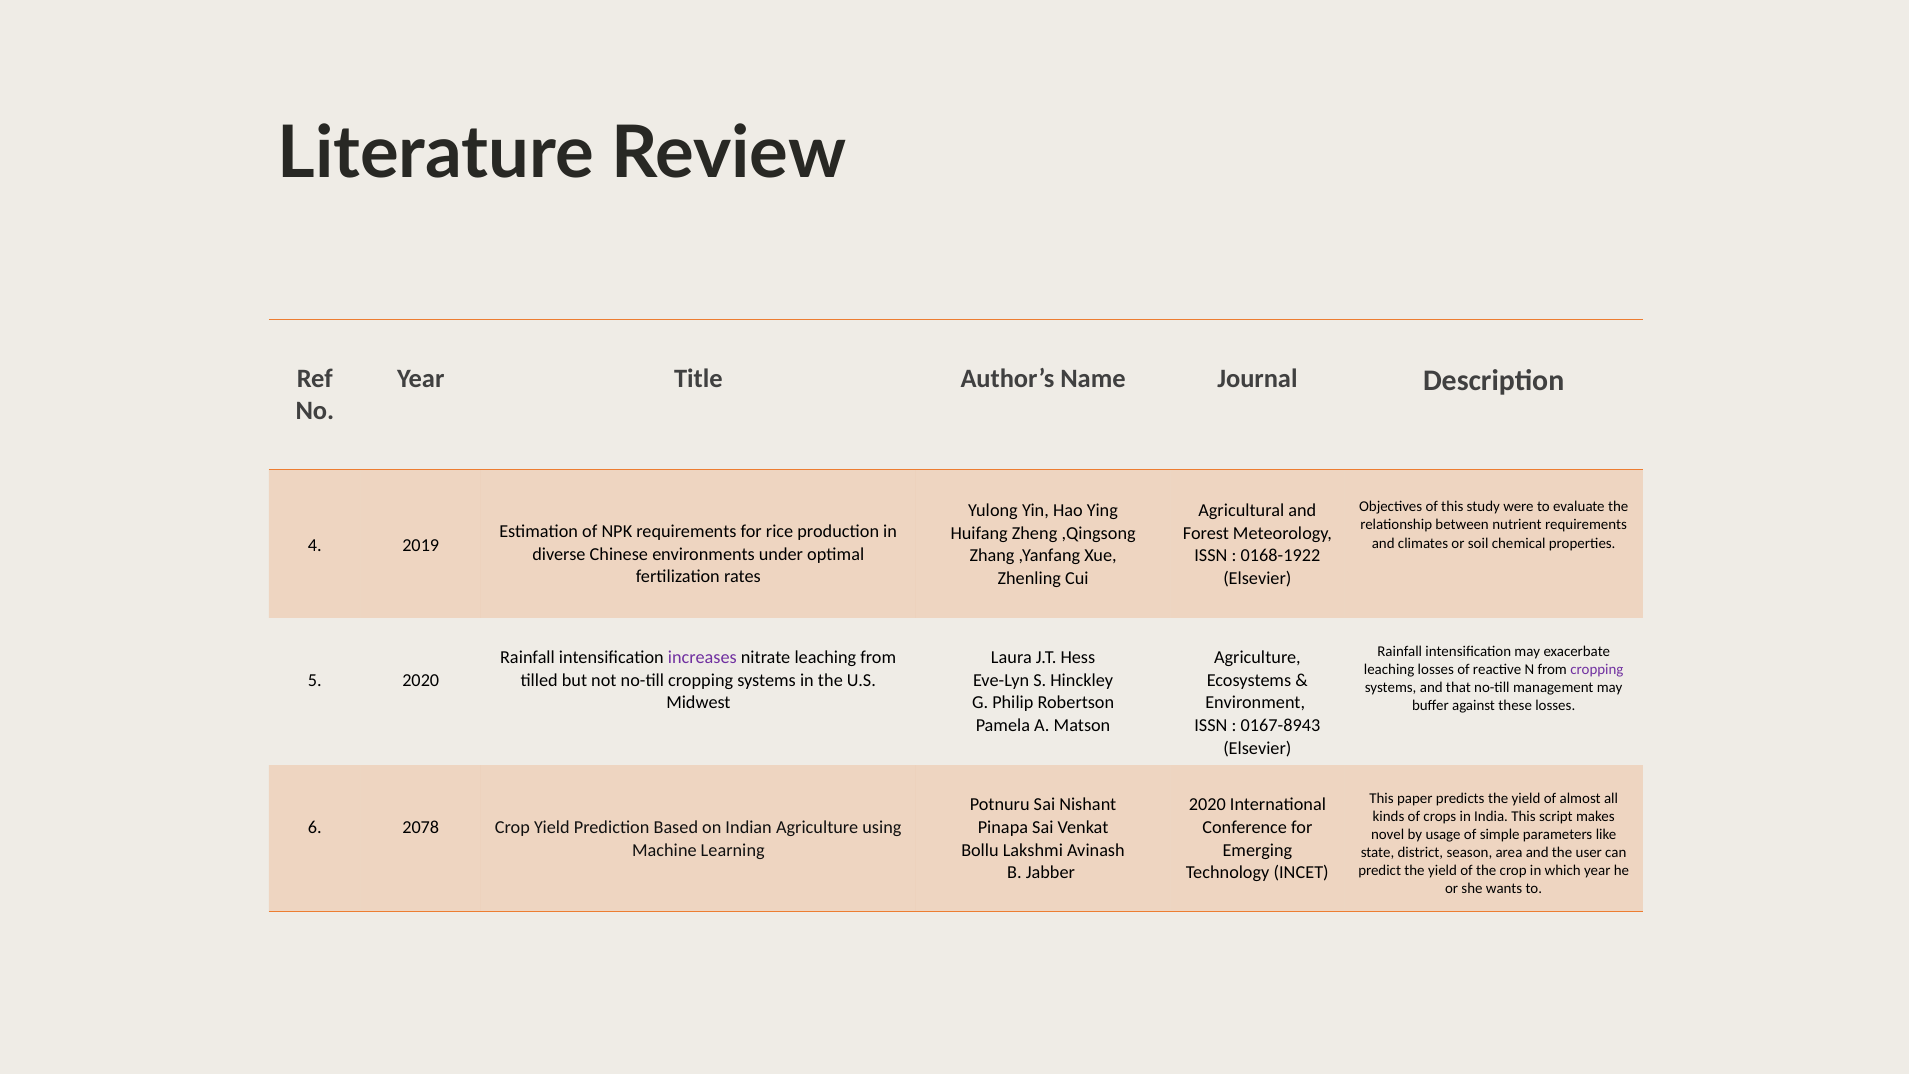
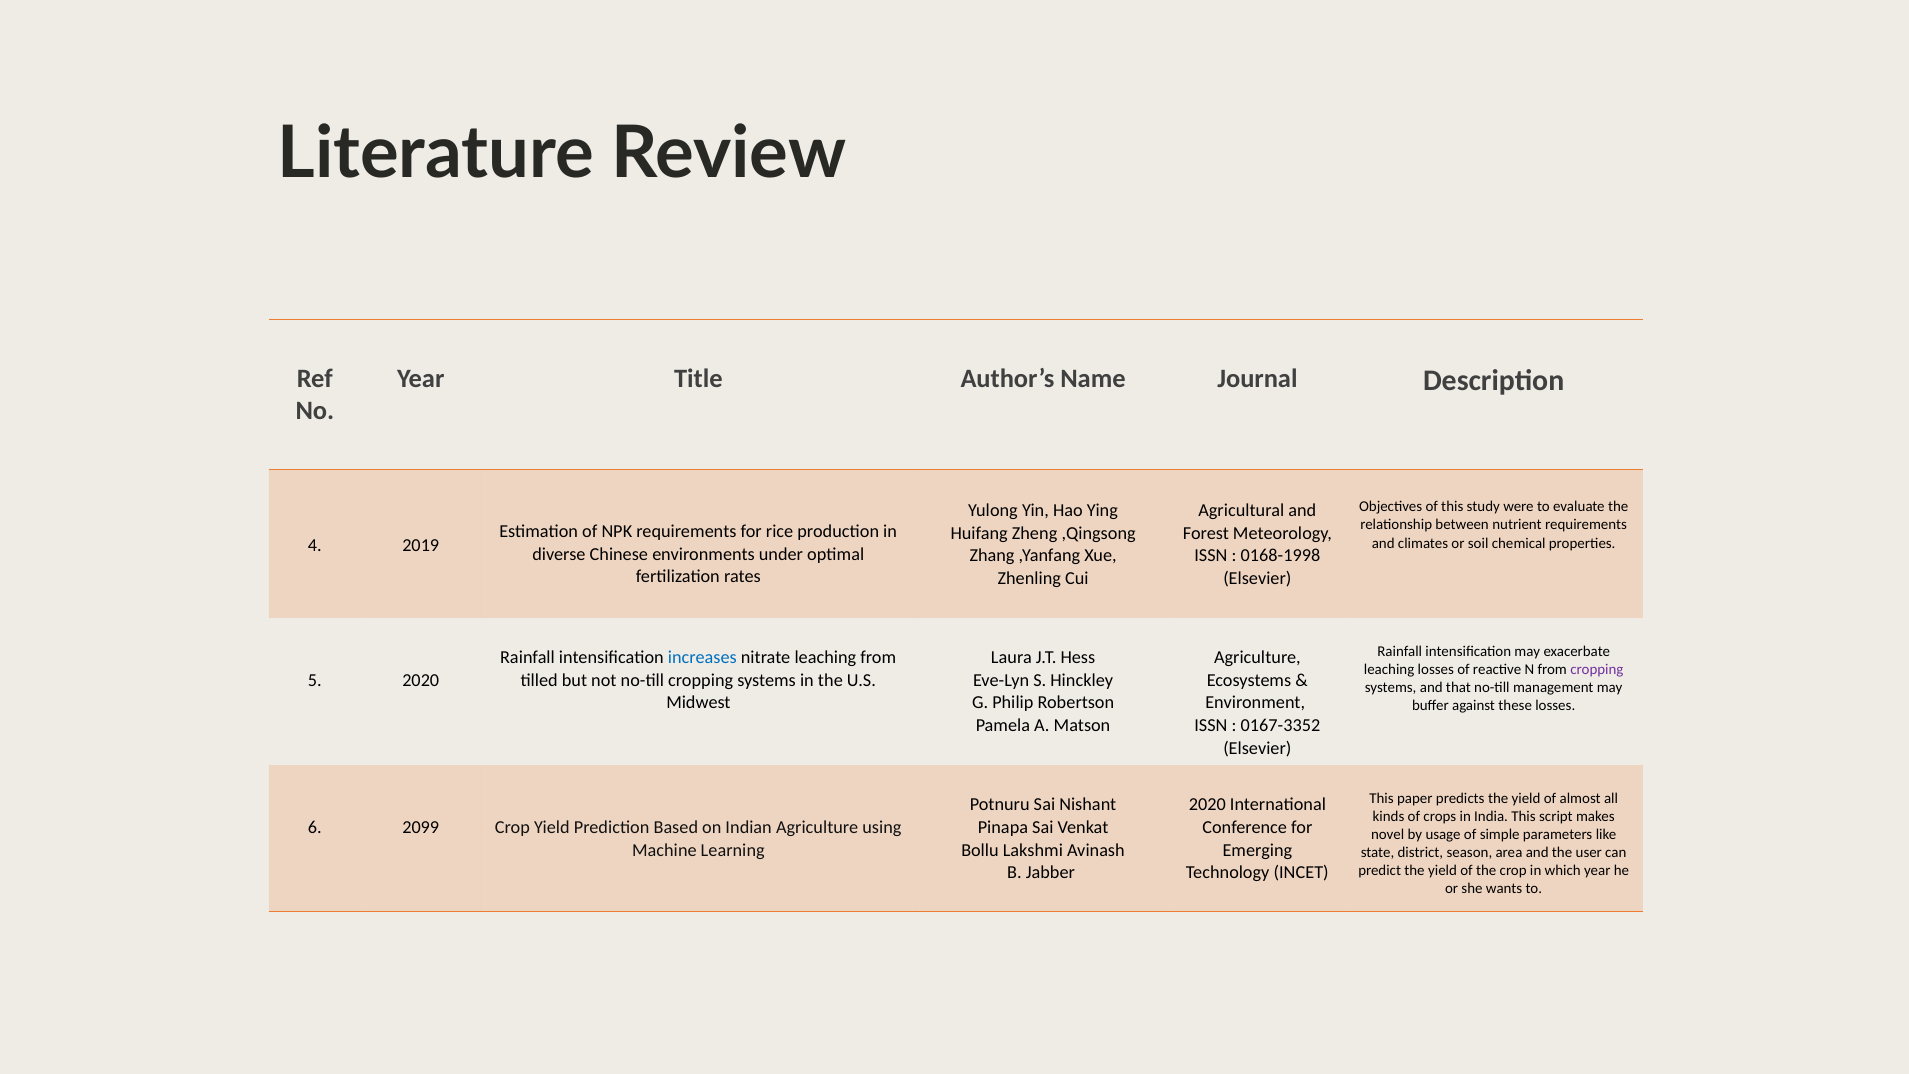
0168-1922: 0168-1922 -> 0168-1998
increases colour: purple -> blue
0167-8943: 0167-8943 -> 0167-3352
2078: 2078 -> 2099
